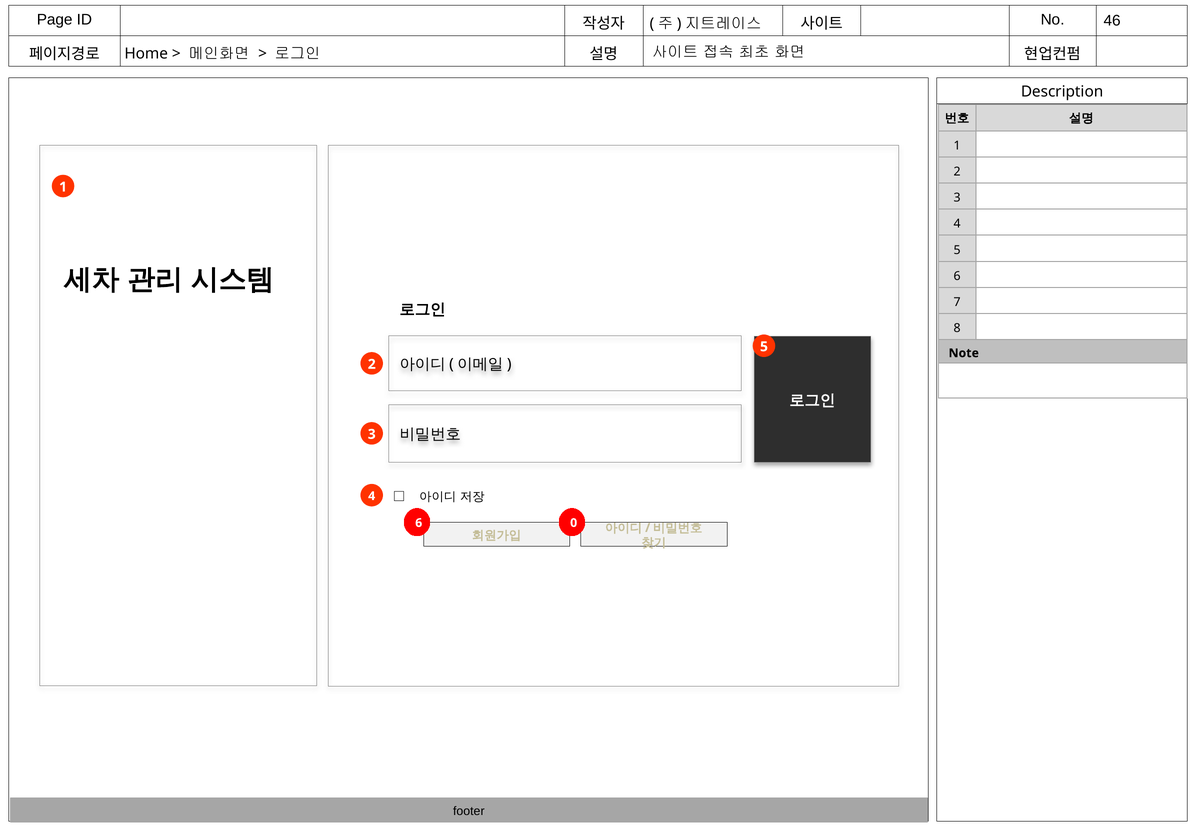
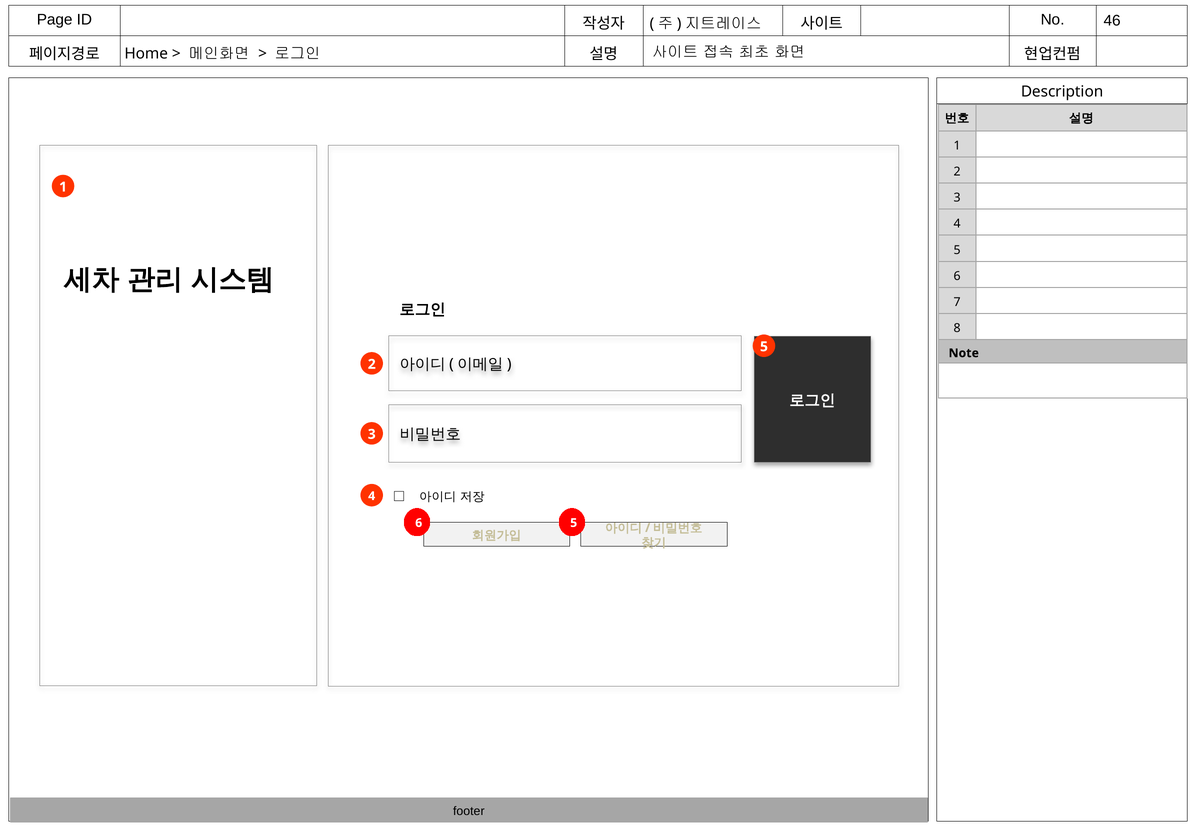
6 0: 0 -> 5
